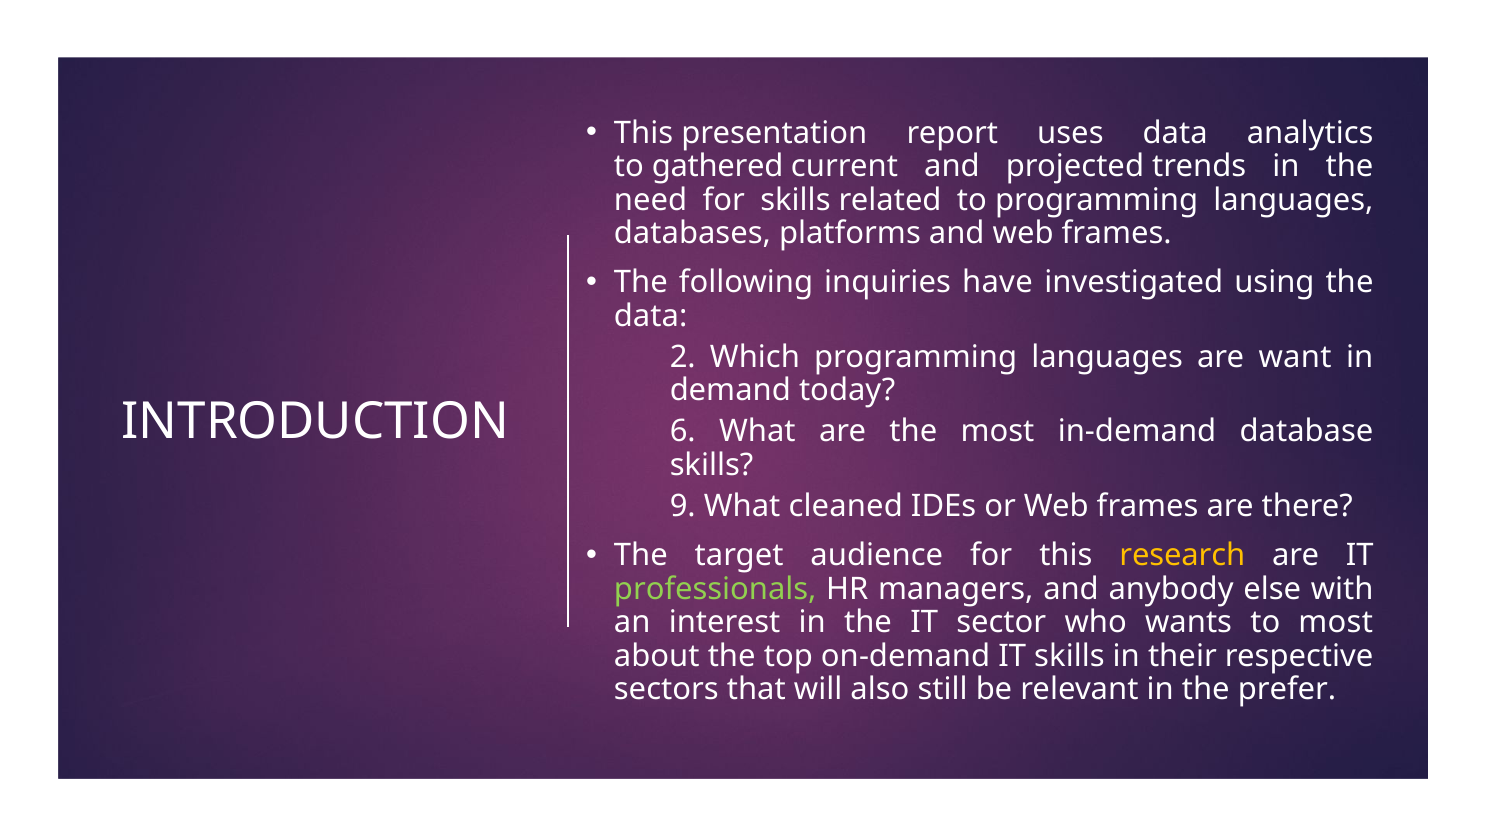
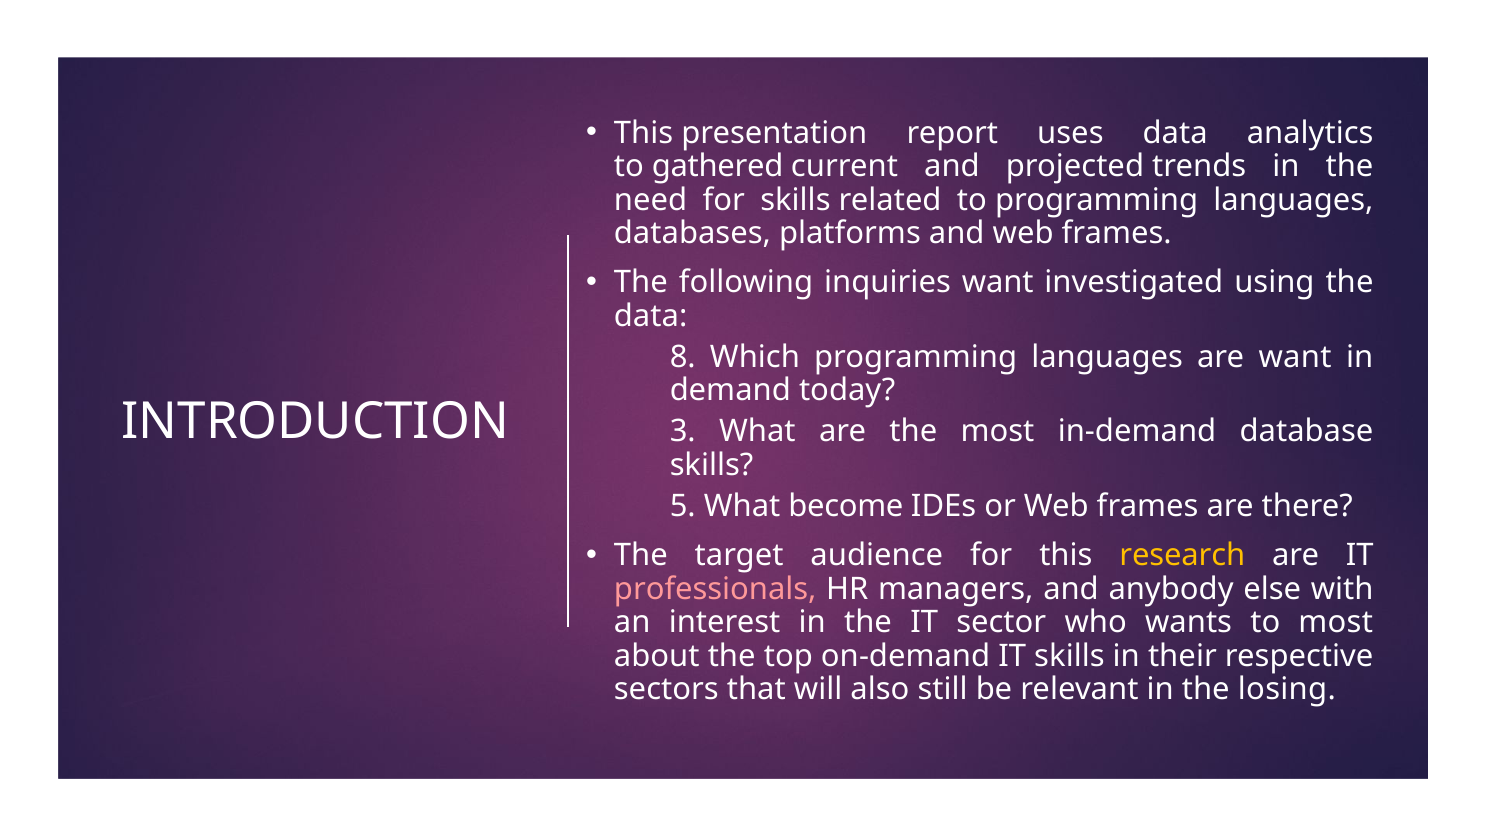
inquiries have: have -> want
2: 2 -> 8
6: 6 -> 3
9: 9 -> 5
cleaned: cleaned -> become
professionals colour: light green -> pink
prefer: prefer -> losing
